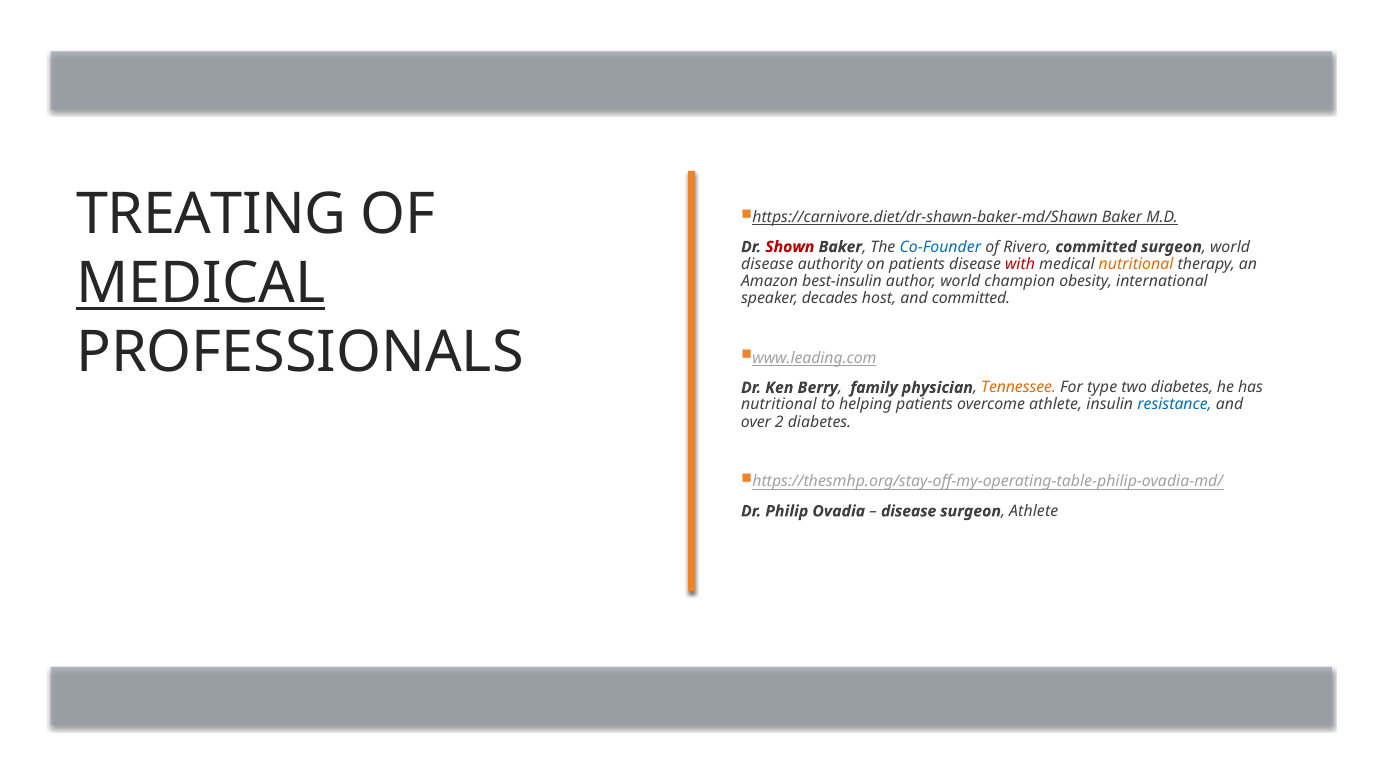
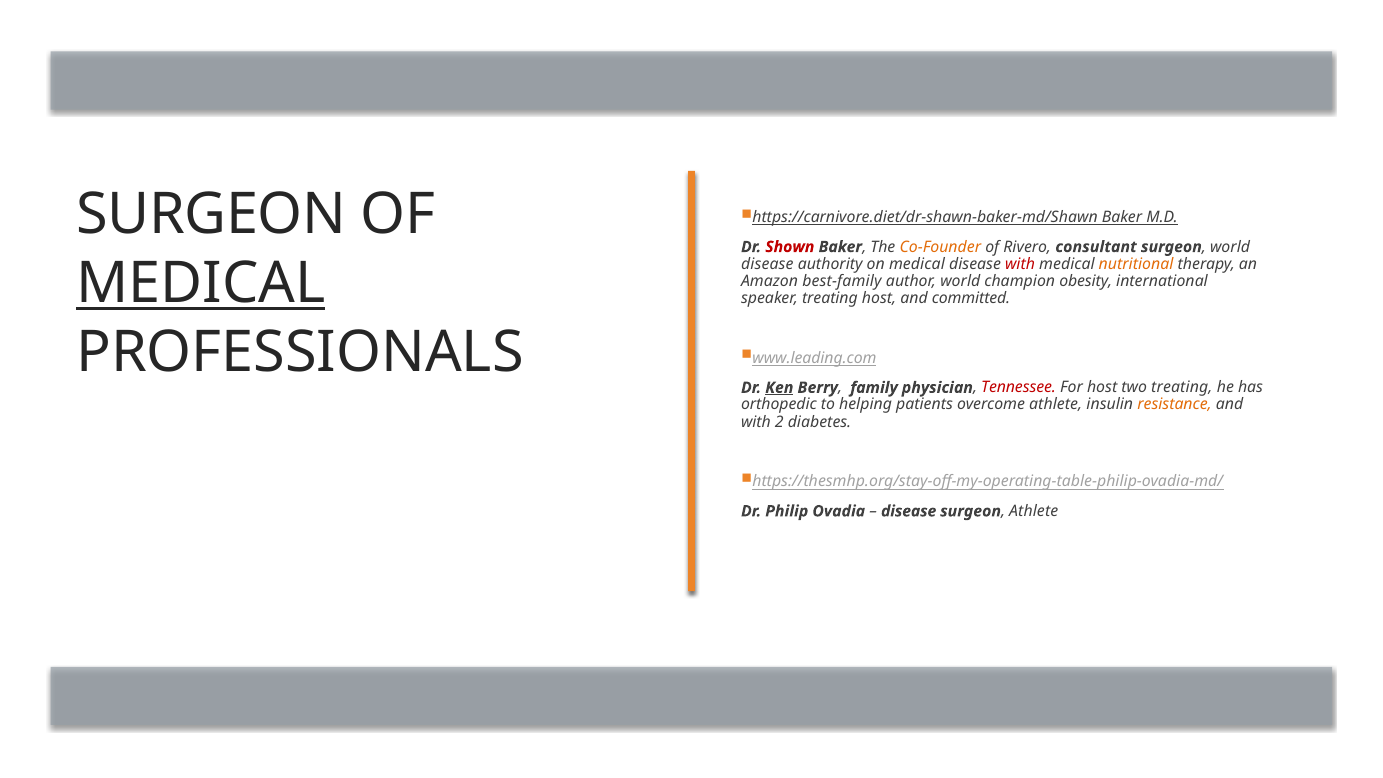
TREATING at (211, 215): TREATING -> SURGEON
Co-Founder colour: blue -> orange
Rivero committed: committed -> consultant
on patients: patients -> medical
best-insulin: best-insulin -> best-family
speaker decades: decades -> treating
Ken underline: none -> present
Tennessee colour: orange -> red
For type: type -> host
two diabetes: diabetes -> treating
nutritional at (779, 405): nutritional -> orthopedic
resistance colour: blue -> orange
over at (756, 422): over -> with
